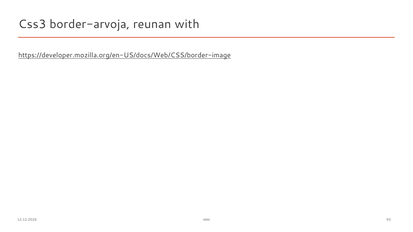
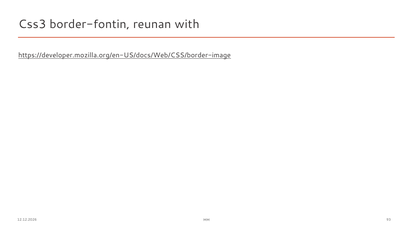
border-arvoja: border-arvoja -> border-fontin
